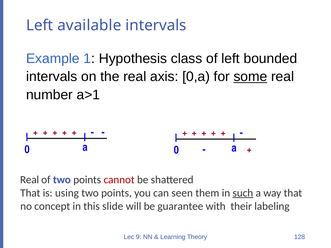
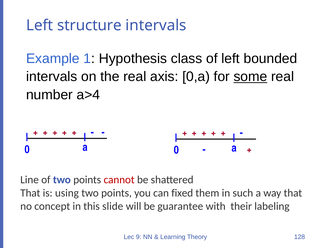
available: available -> structure
a>1: a>1 -> a>4
Real at (30, 180): Real -> Line
seen: seen -> fixed
such underline: present -> none
